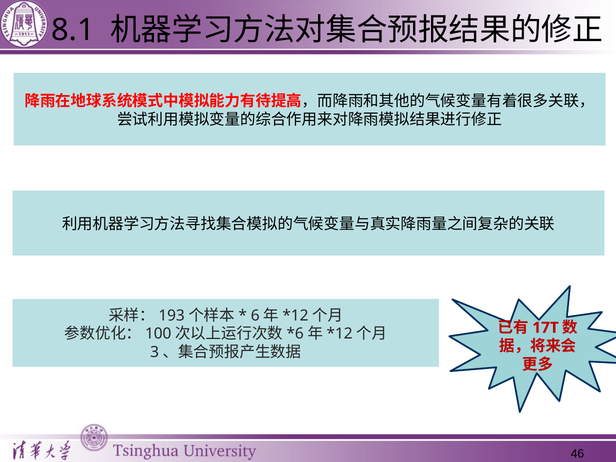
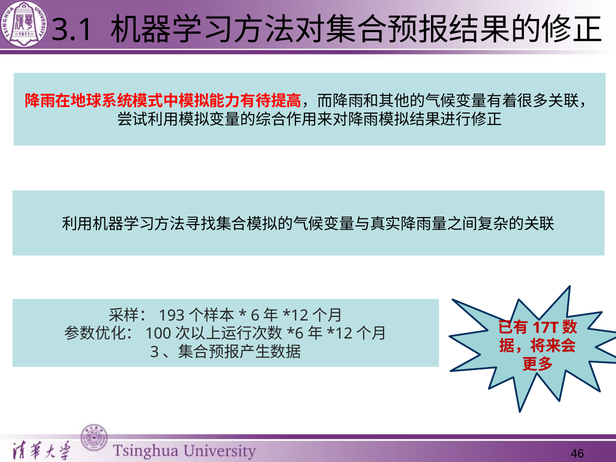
8.1: 8.1 -> 3.1
